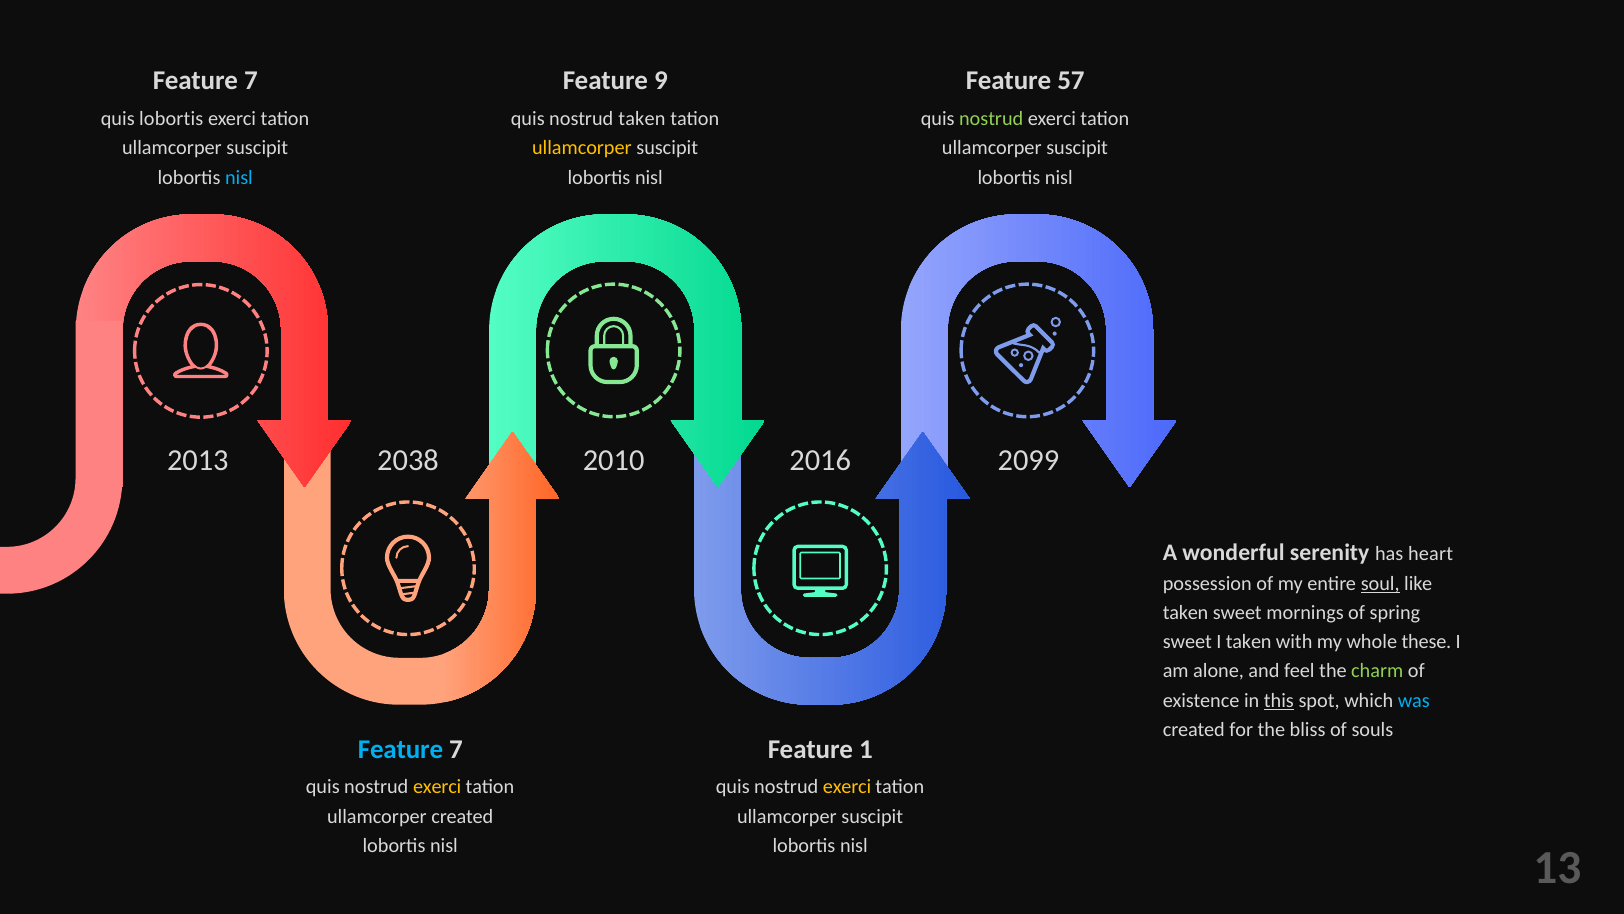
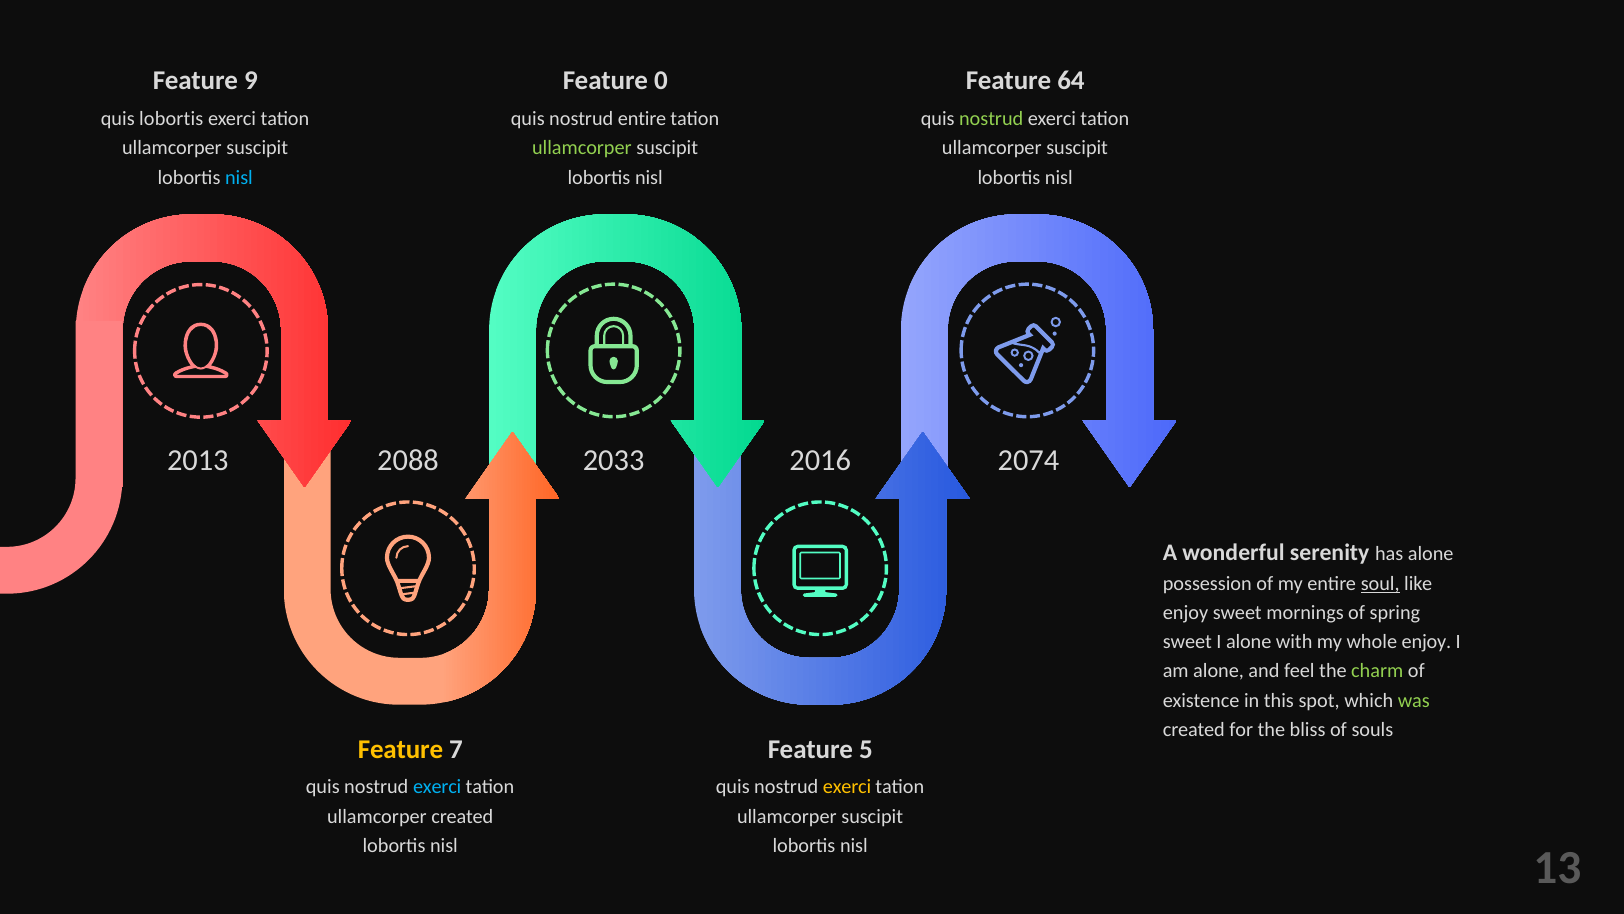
7 at (251, 81): 7 -> 9
9: 9 -> 0
57: 57 -> 64
nostrud taken: taken -> entire
ullamcorper at (582, 148) colour: yellow -> light green
2038: 2038 -> 2088
2010: 2010 -> 2033
2099: 2099 -> 2074
has heart: heart -> alone
taken at (1186, 613): taken -> enjoy
I taken: taken -> alone
whole these: these -> enjoy
this underline: present -> none
was colour: light blue -> light green
Feature at (400, 749) colour: light blue -> yellow
1: 1 -> 5
exerci at (437, 787) colour: yellow -> light blue
